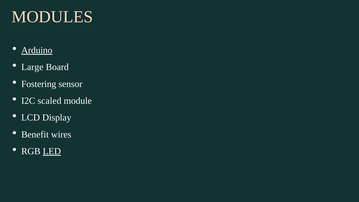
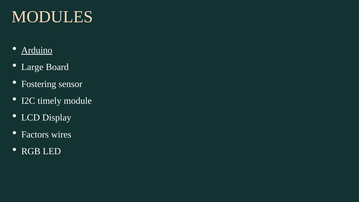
scaled: scaled -> timely
Benefit: Benefit -> Factors
LED underline: present -> none
